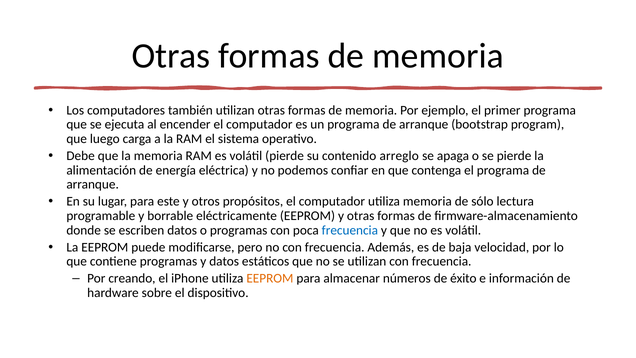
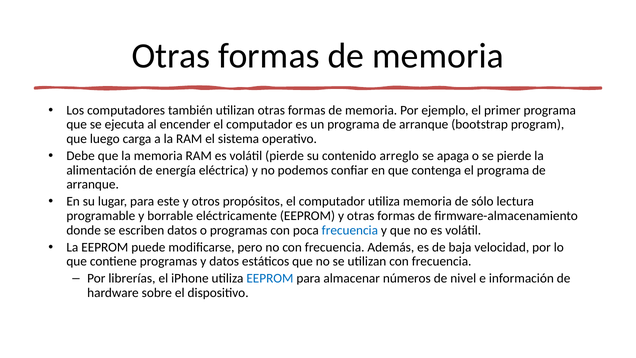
creando: creando -> librerías
EEPROM at (270, 278) colour: orange -> blue
éxito: éxito -> nivel
